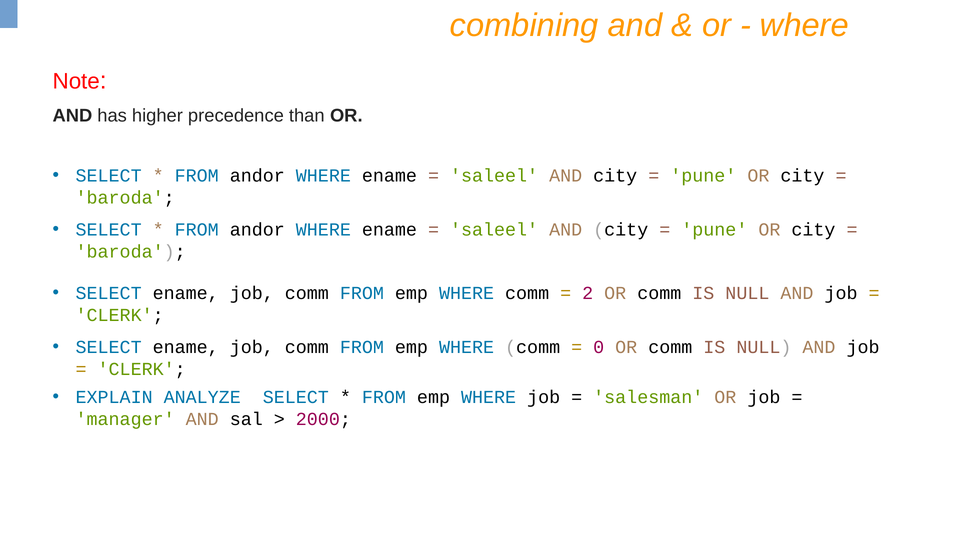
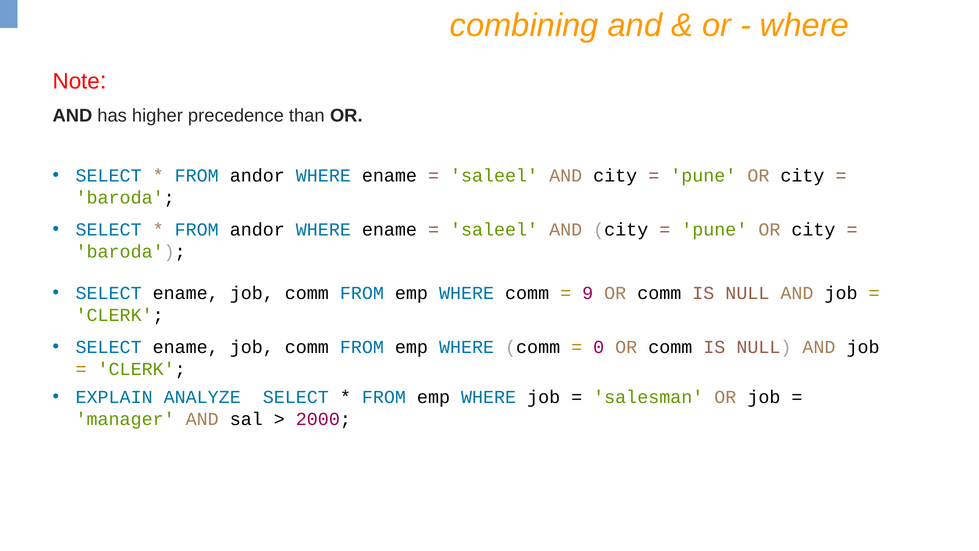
2: 2 -> 9
